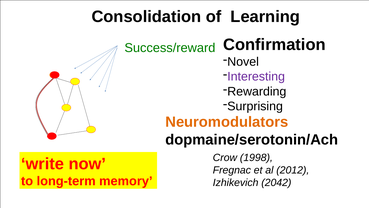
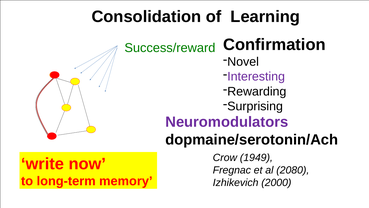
Neuromodulators colour: orange -> purple
1998: 1998 -> 1949
2012: 2012 -> 2080
2042: 2042 -> 2000
